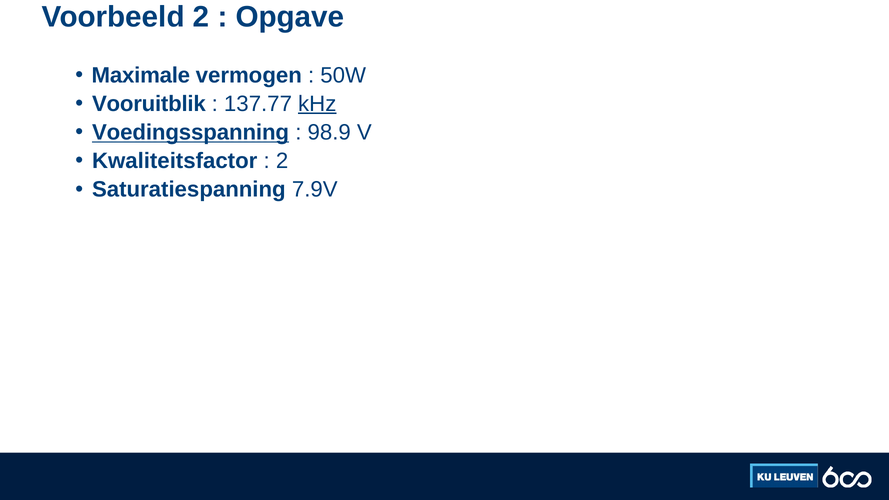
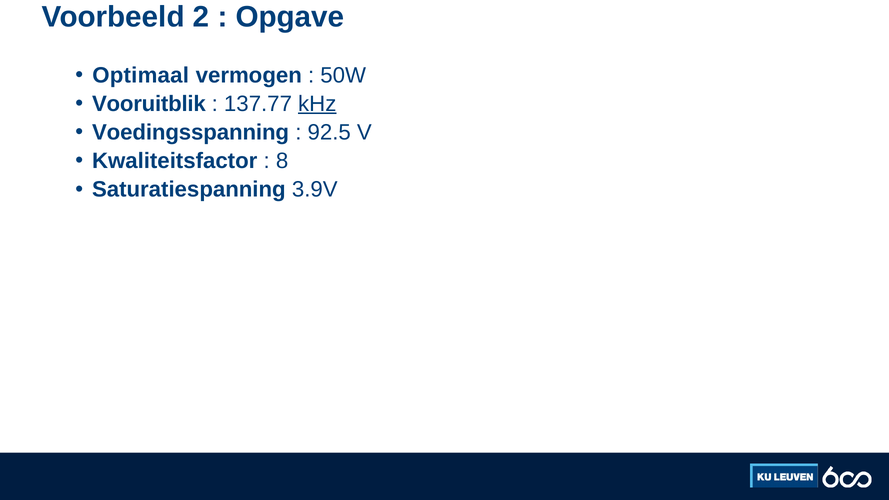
Maximale: Maximale -> Optimaal
Voedingsspanning underline: present -> none
98.9: 98.9 -> 92.5
2 at (282, 161): 2 -> 8
7.9V: 7.9V -> 3.9V
